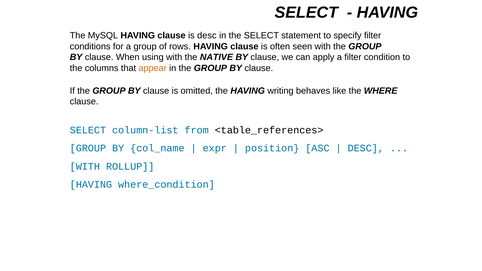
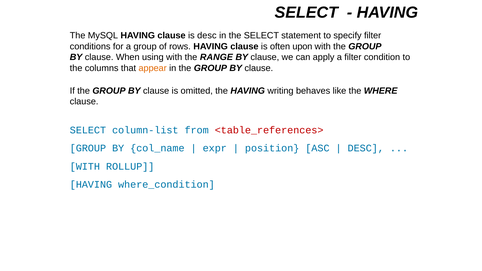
seen: seen -> upon
NATIVE: NATIVE -> RANGE
<table_references> colour: black -> red
